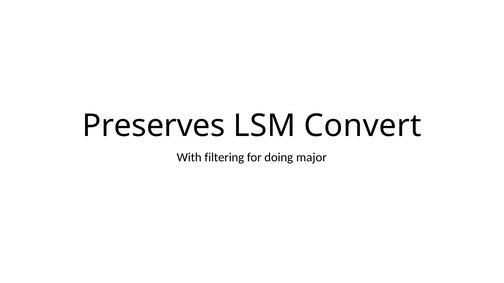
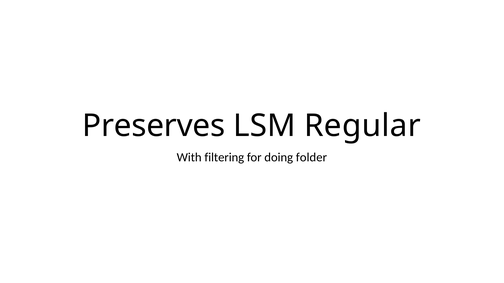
Convert: Convert -> Regular
major: major -> folder
